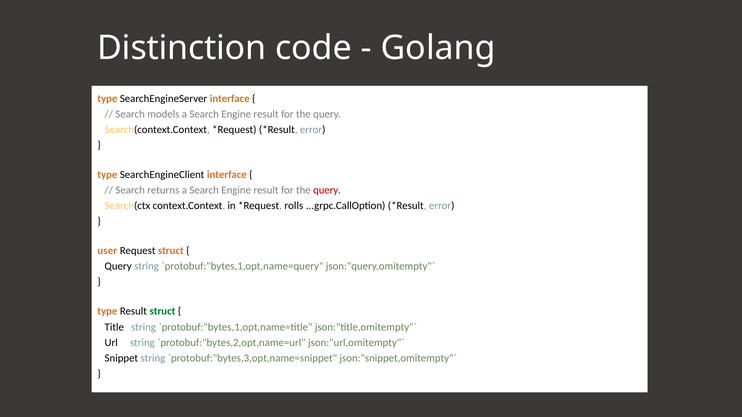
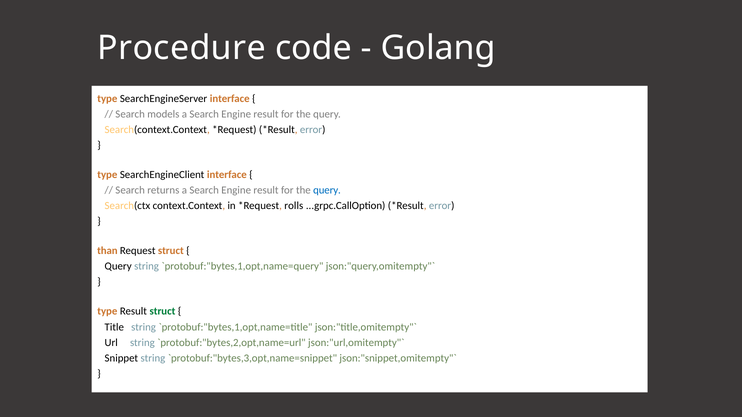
Distinction: Distinction -> Procedure
query at (327, 190) colour: red -> blue
user: user -> than
